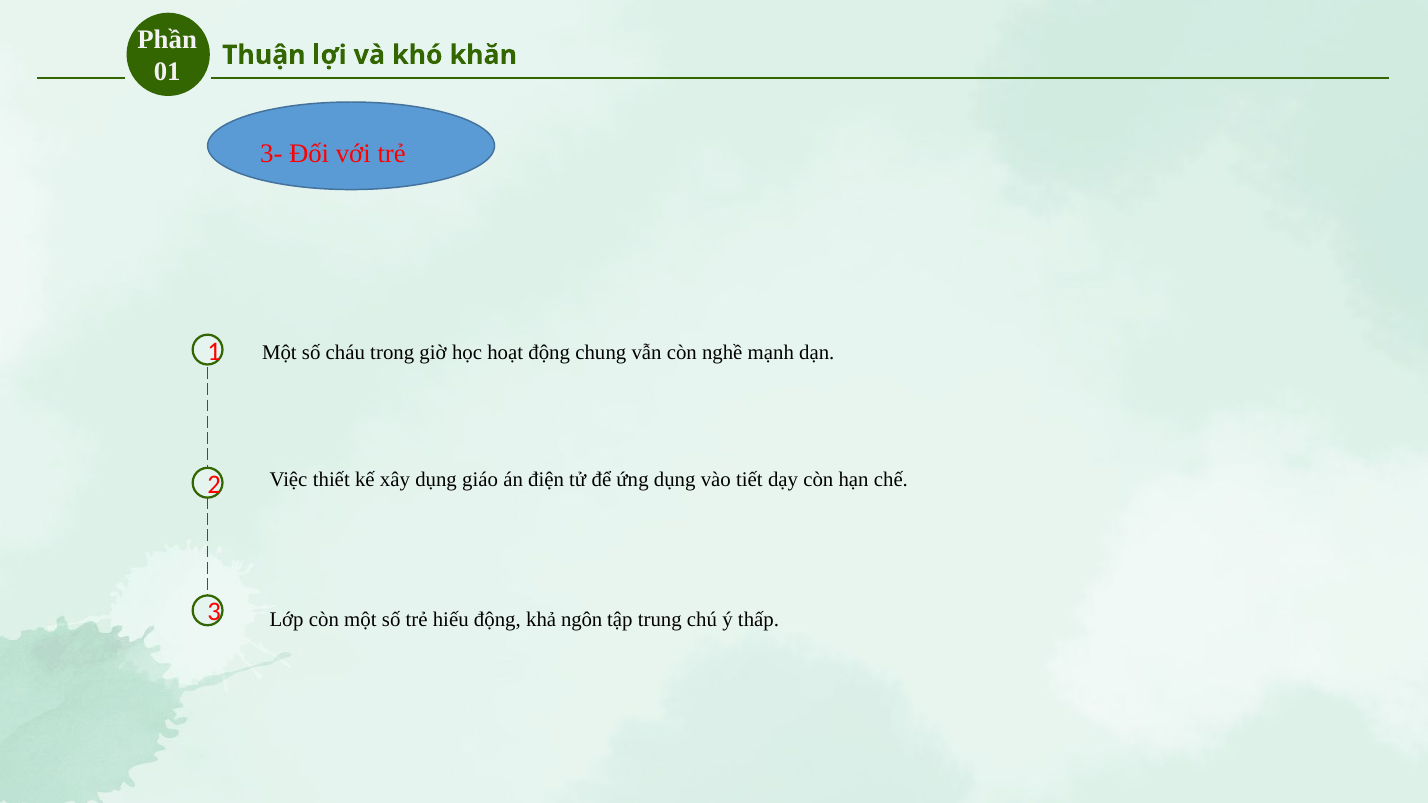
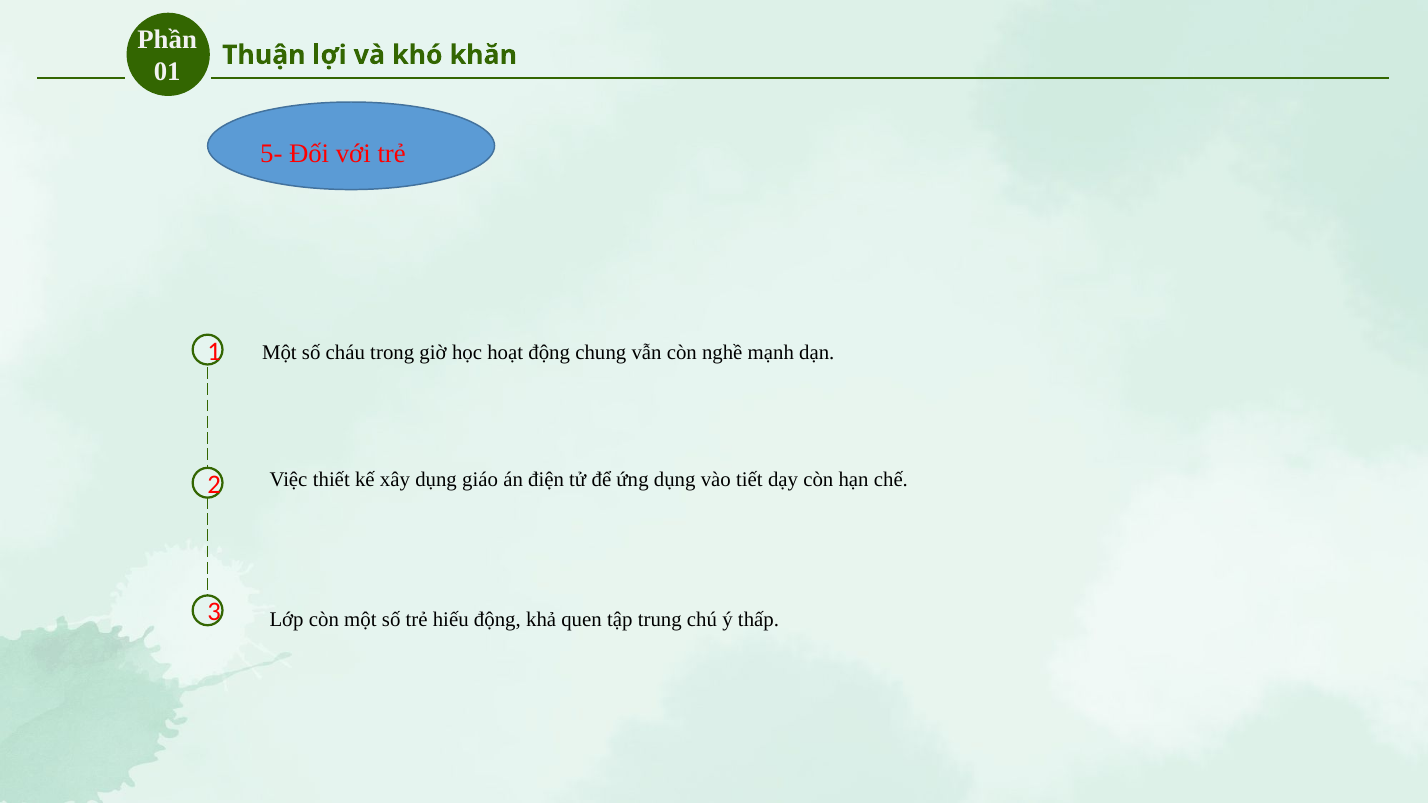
3-: 3- -> 5-
ngôn: ngôn -> quen
